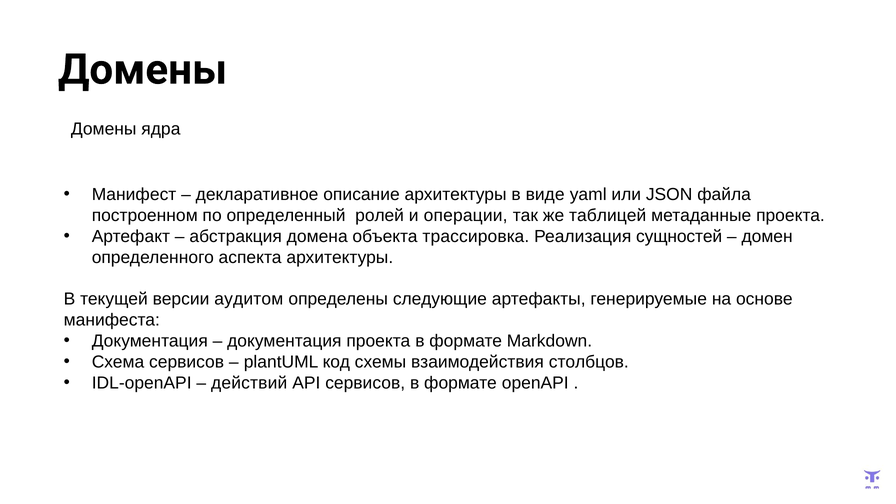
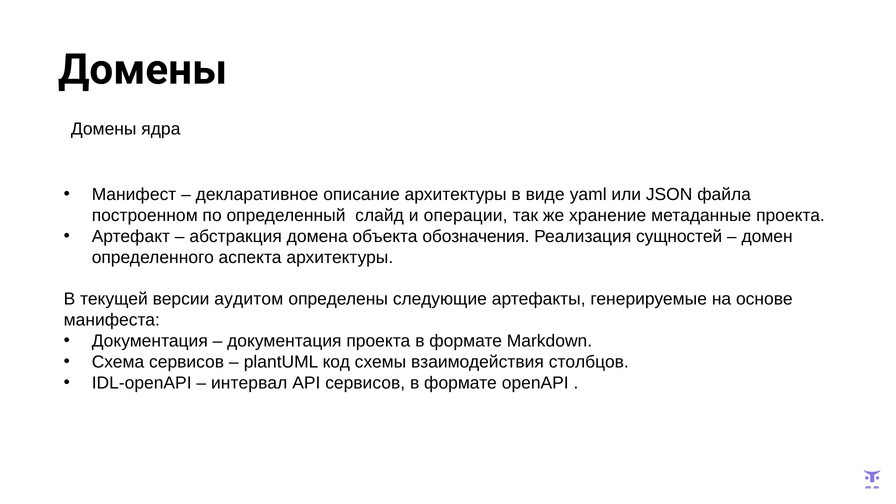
ролей: ролей -> слайд
таблицей: таблицей -> хранение
трассировка: трассировка -> обозначения
действий: действий -> интервал
